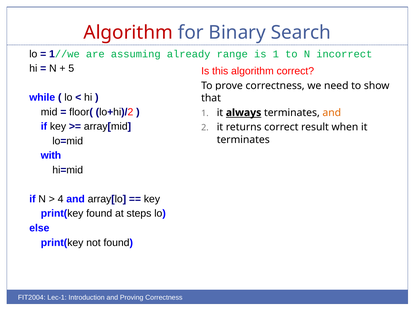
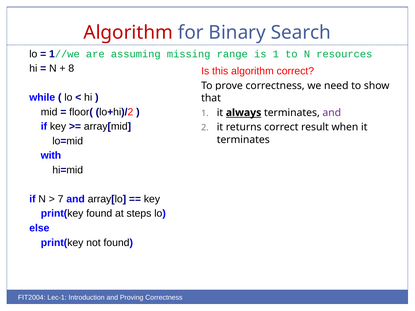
already: already -> missing
incorrect: incorrect -> resources
5: 5 -> 8
and at (332, 113) colour: orange -> purple
4: 4 -> 7
